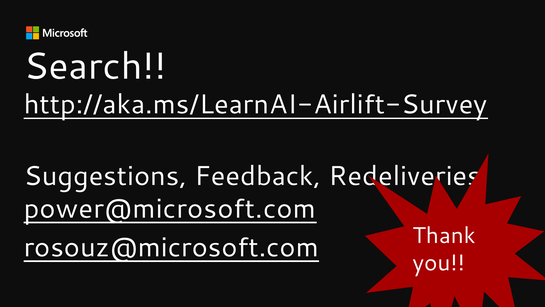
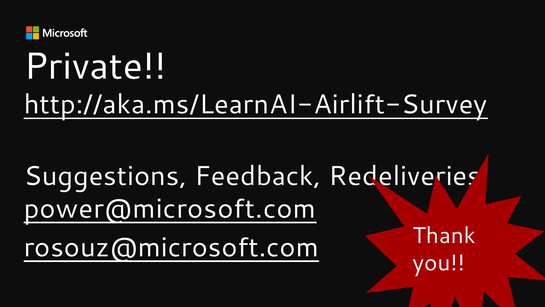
Search: Search -> Private
